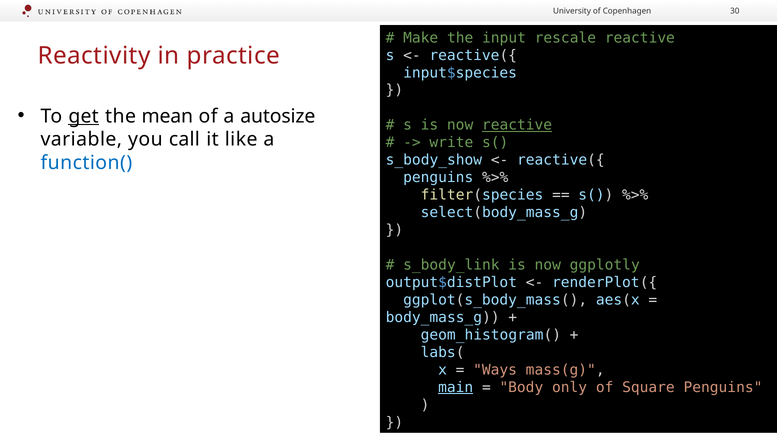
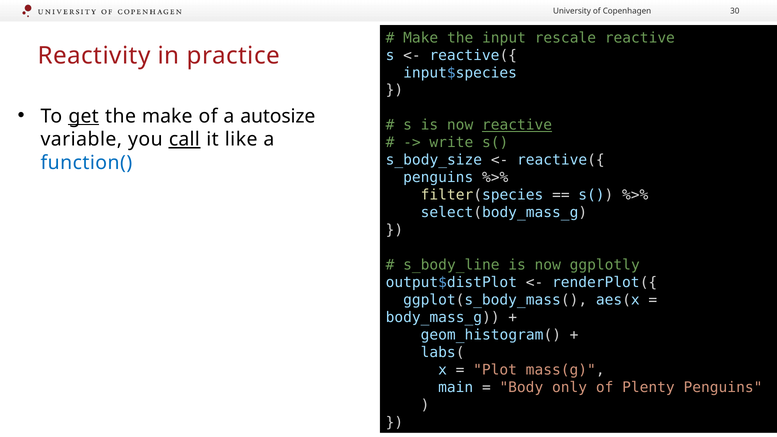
the mean: mean -> make
call underline: none -> present
s_body_show: s_body_show -> s_body_size
s_body_link: s_body_link -> s_body_line
Ways: Ways -> Plot
main underline: present -> none
Square: Square -> Plenty
